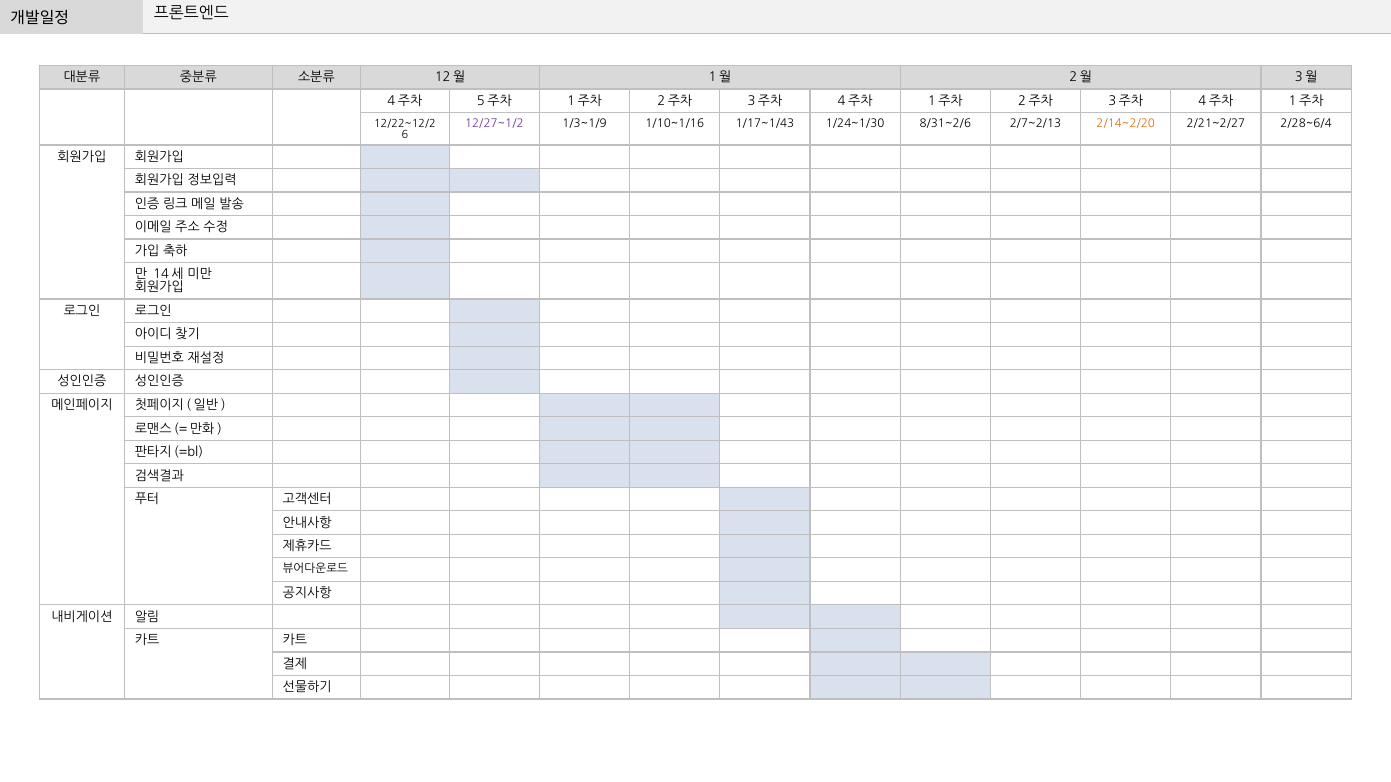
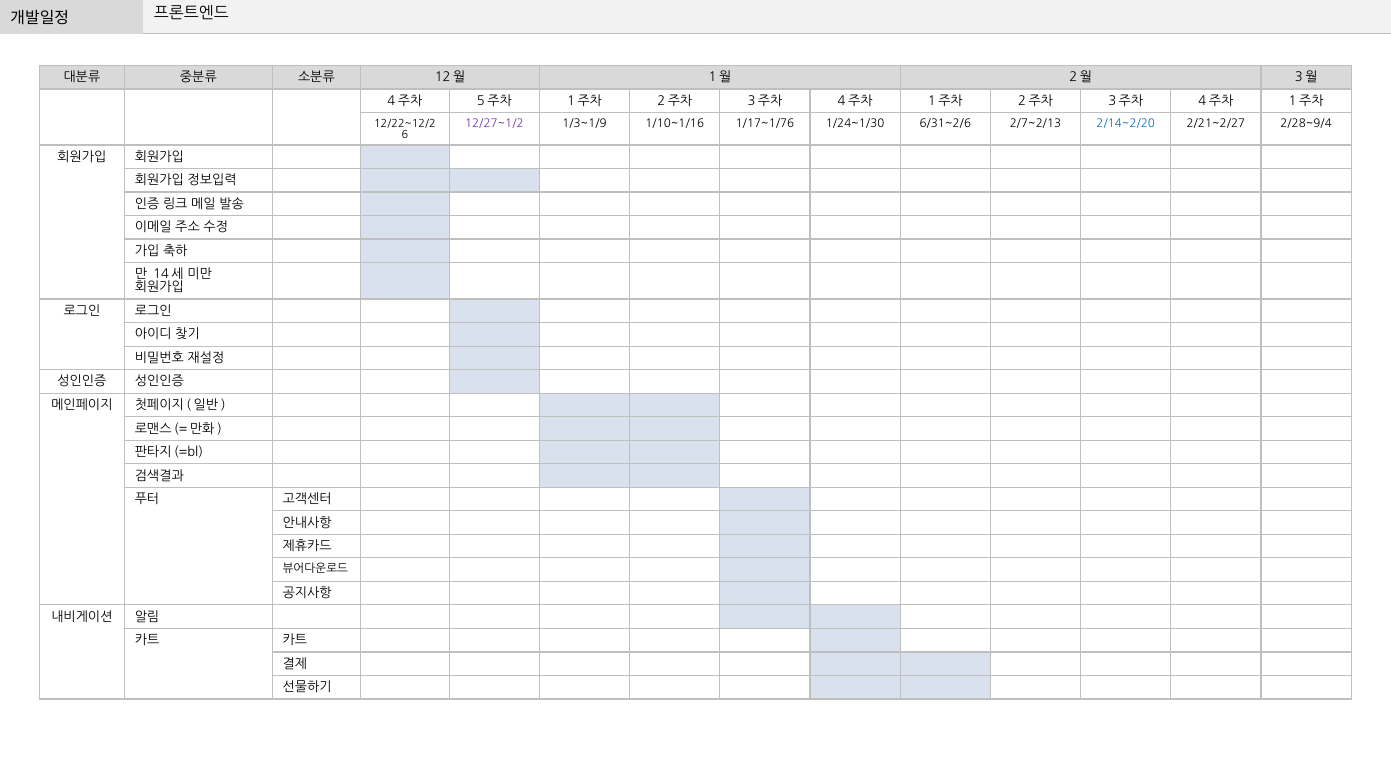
1/17~1/43: 1/17~1/43 -> 1/17~1/76
8/31~2/6: 8/31~2/6 -> 6/31~2/6
2/14~2/20 colour: orange -> blue
2/28~6/4: 2/28~6/4 -> 2/28~9/4
